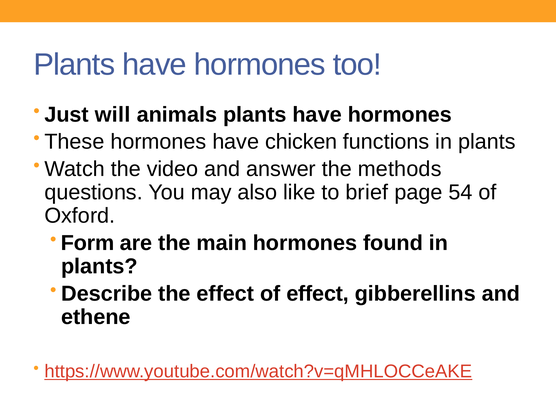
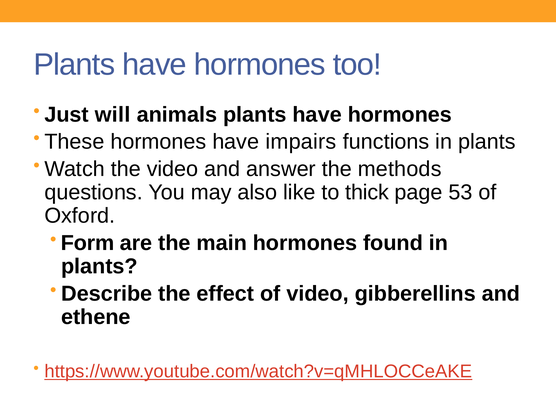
chicken: chicken -> impairs
brief: brief -> thick
54: 54 -> 53
of effect: effect -> video
